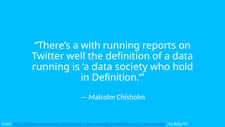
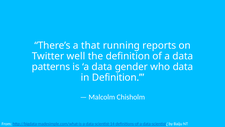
with: with -> that
running at (51, 67): running -> patterns
society: society -> gender
who hold: hold -> data
